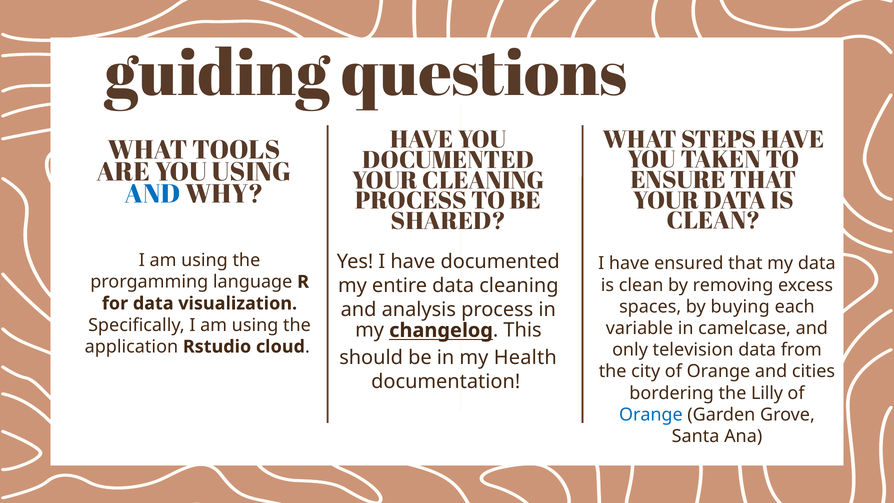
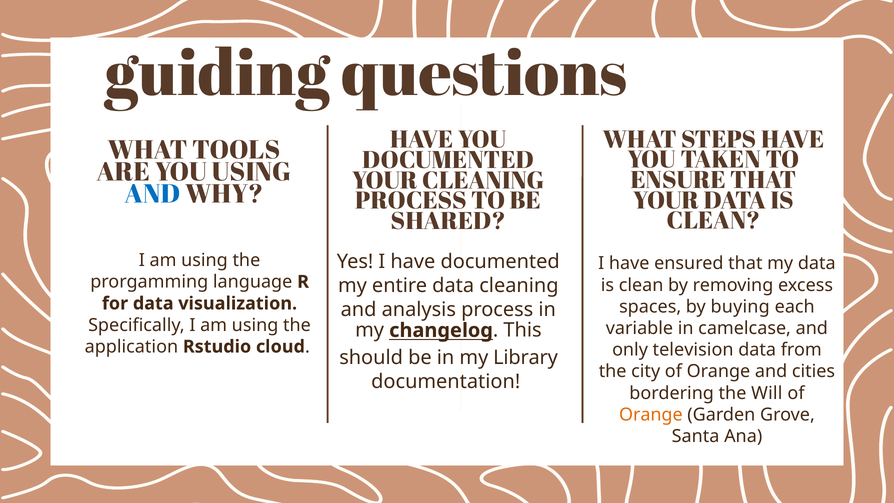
Health: Health -> Library
Lilly: Lilly -> Will
Orange at (651, 415) colour: blue -> orange
